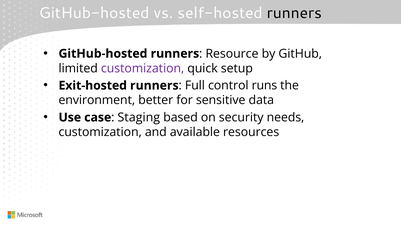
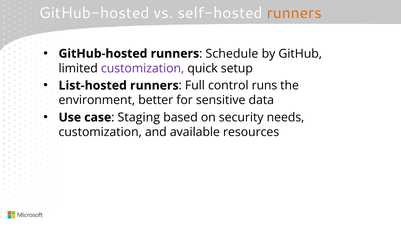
runners at (294, 13) colour: black -> orange
Resource: Resource -> Schedule
Exit-hosted: Exit-hosted -> List-hosted
